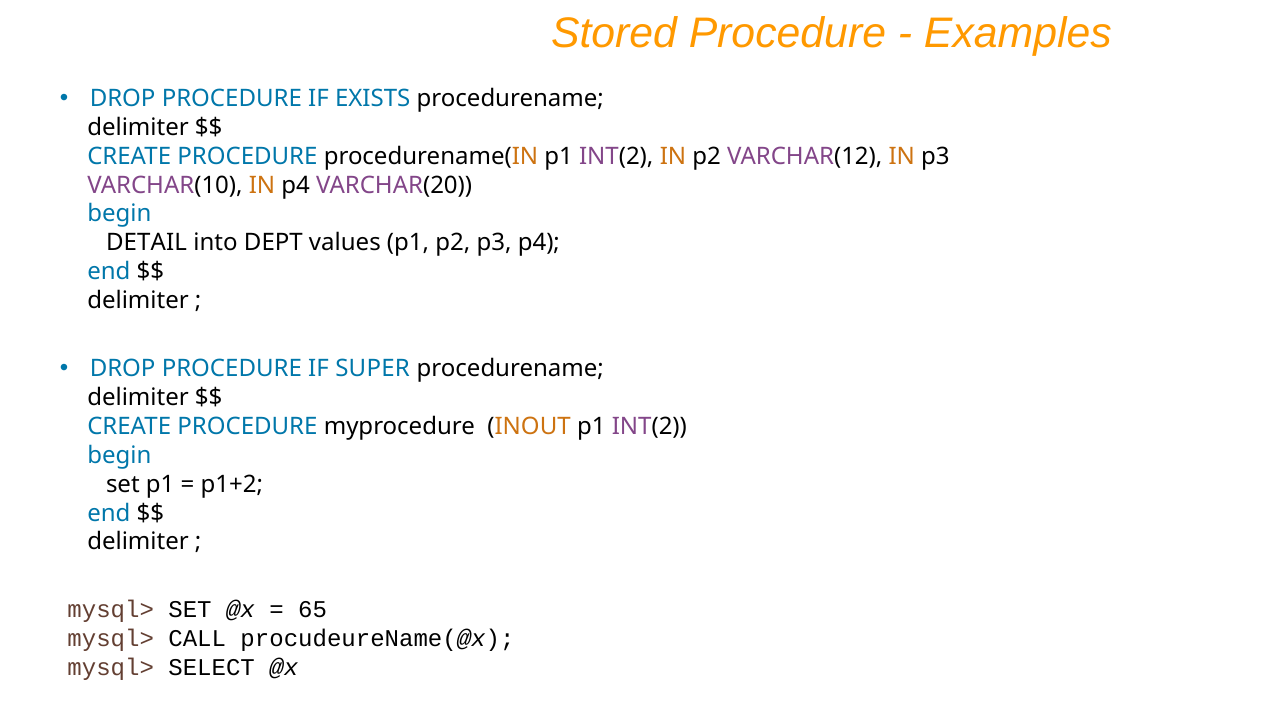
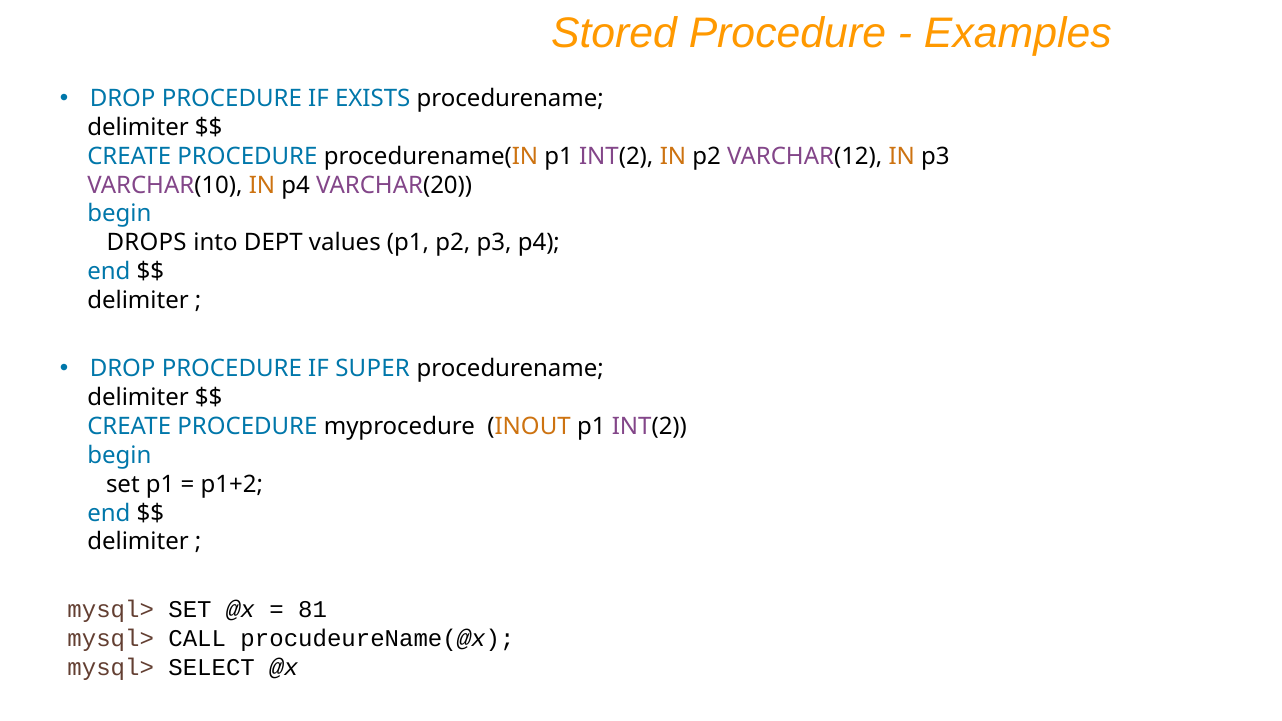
DETAIL: DETAIL -> DROPS
65: 65 -> 81
